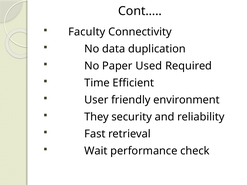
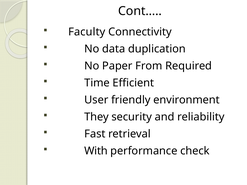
Used: Used -> From
Wait: Wait -> With
